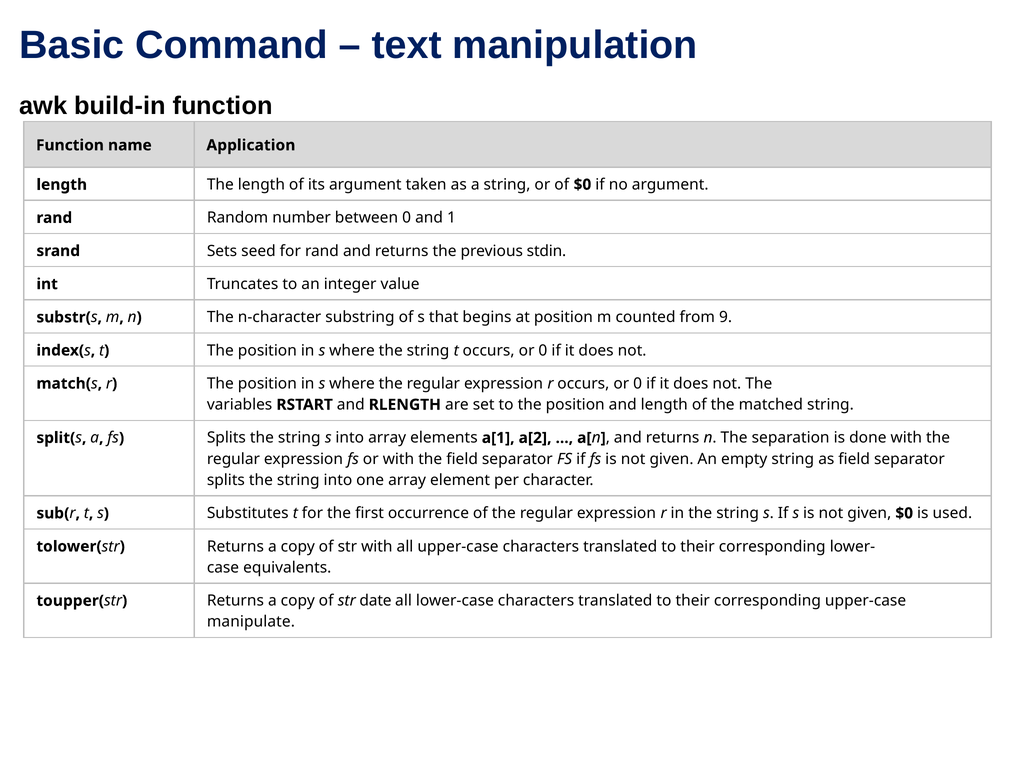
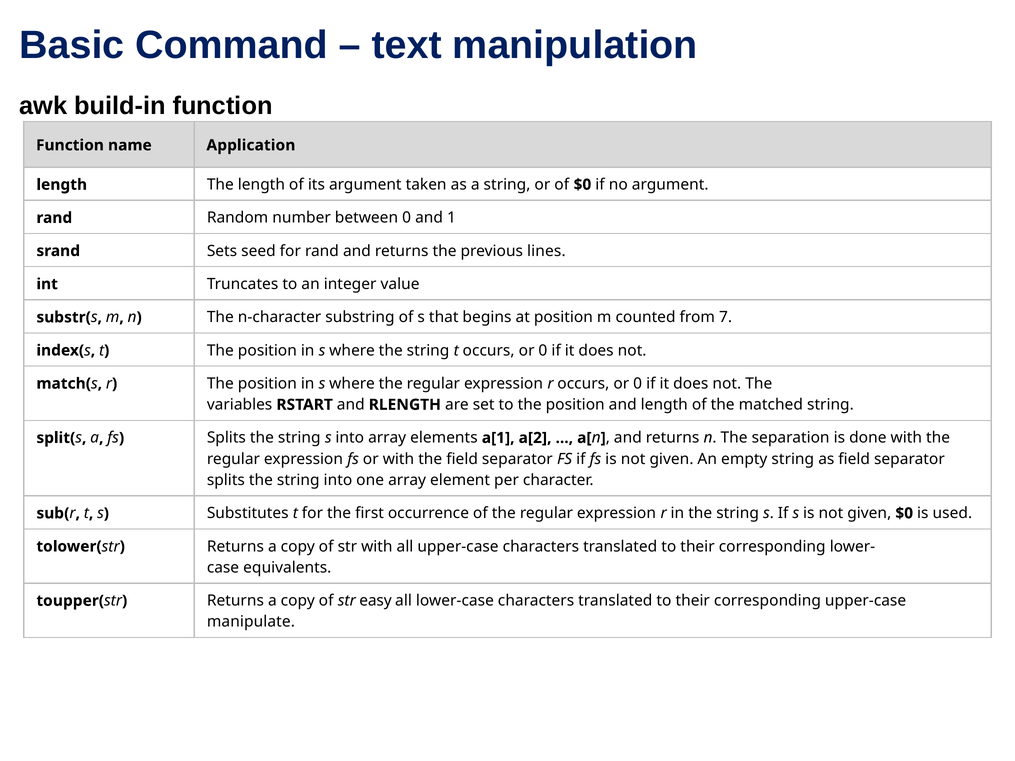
stdin: stdin -> lines
9: 9 -> 7
date: date -> easy
